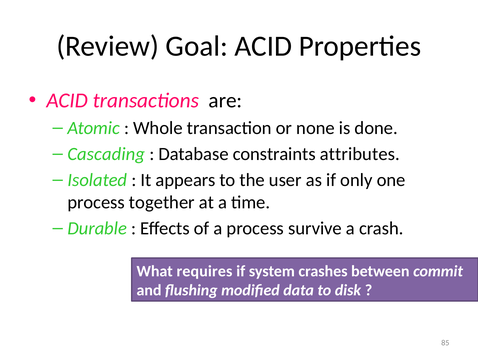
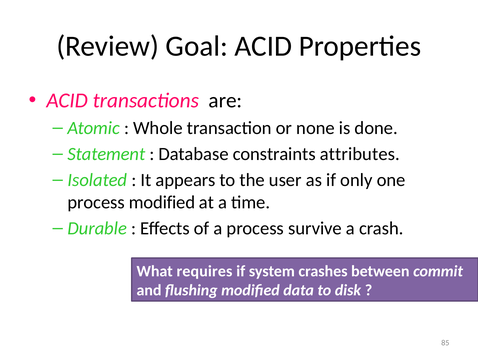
Cascading: Cascading -> Statement
process together: together -> modified
